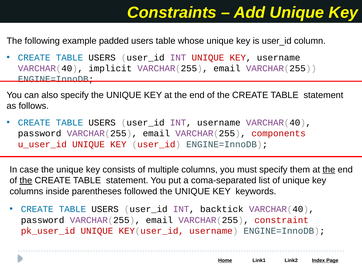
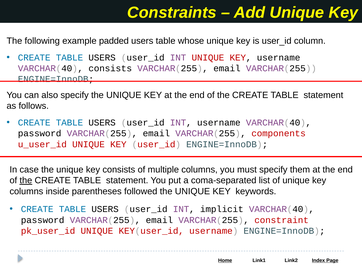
VARCHAR(40 implicit: implicit -> consists
the at (329, 170) underline: present -> none
backtick: backtick -> implicit
